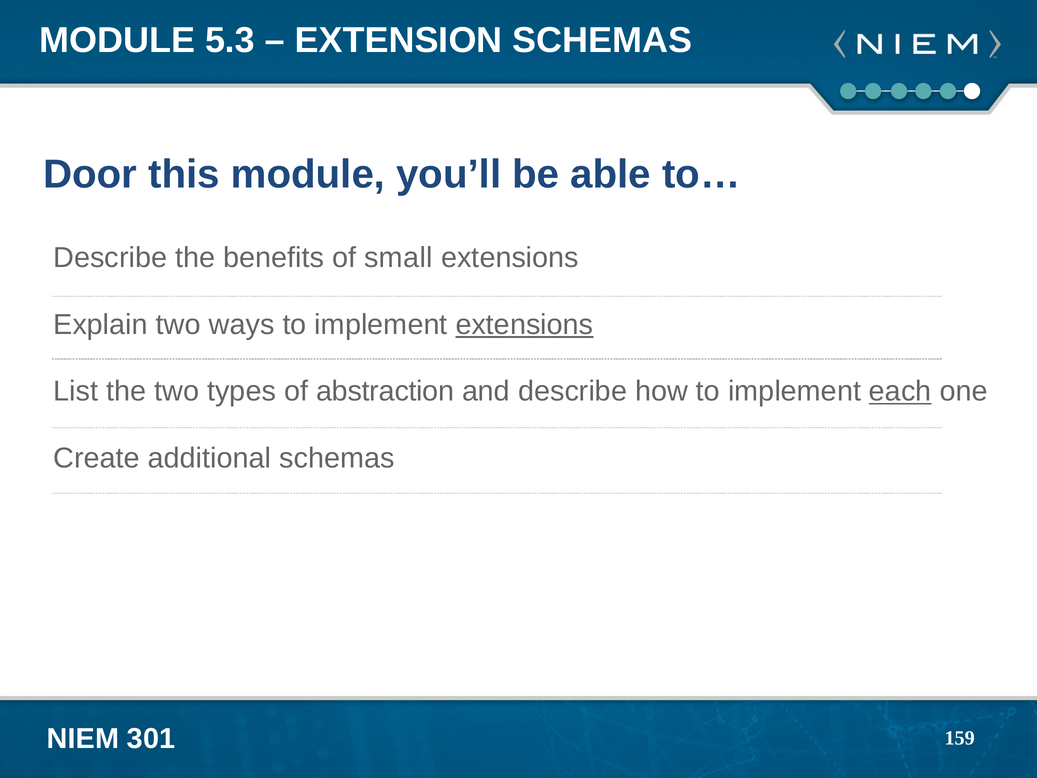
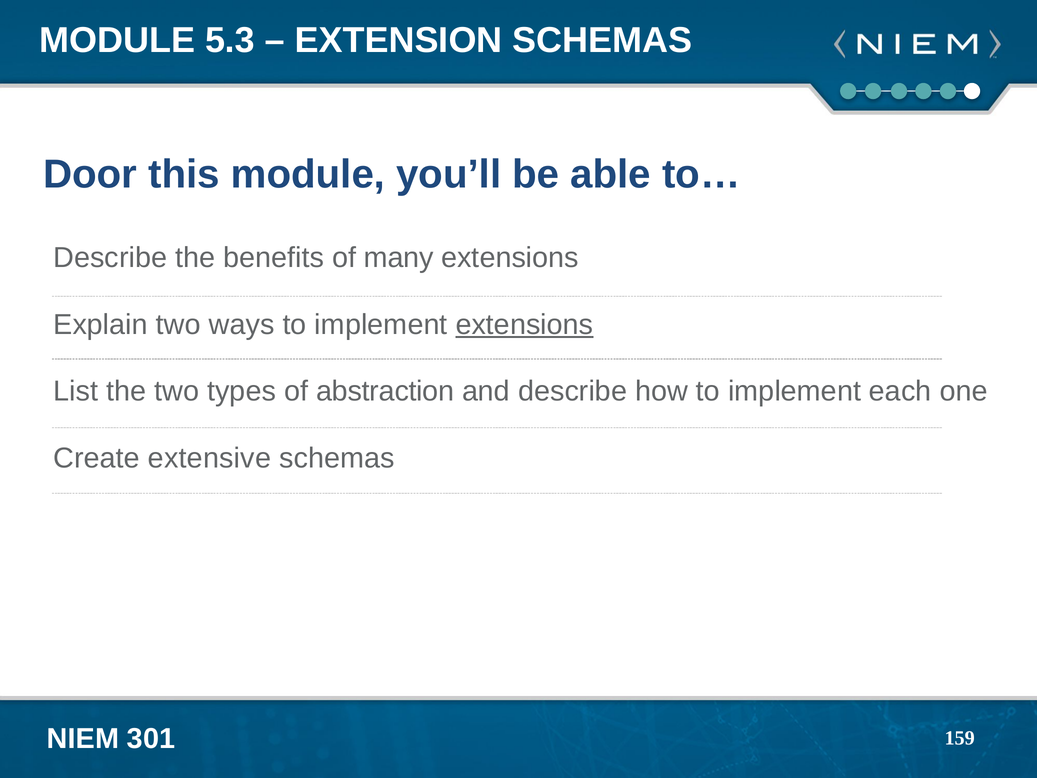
small: small -> many
each underline: present -> none
additional: additional -> extensive
